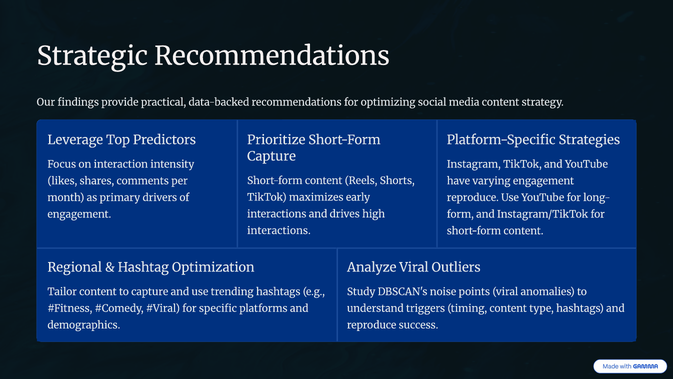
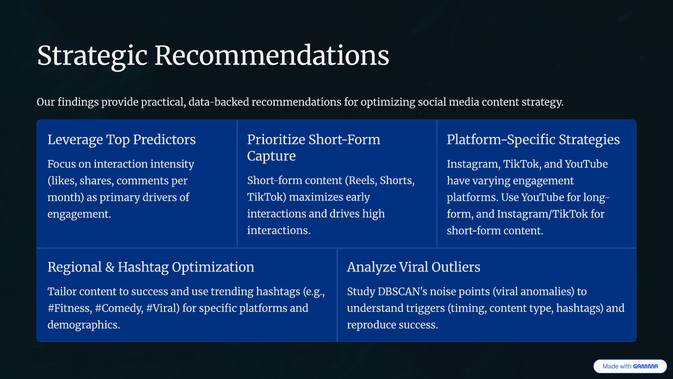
reproduce at (473, 197): reproduce -> platforms
to capture: capture -> success
